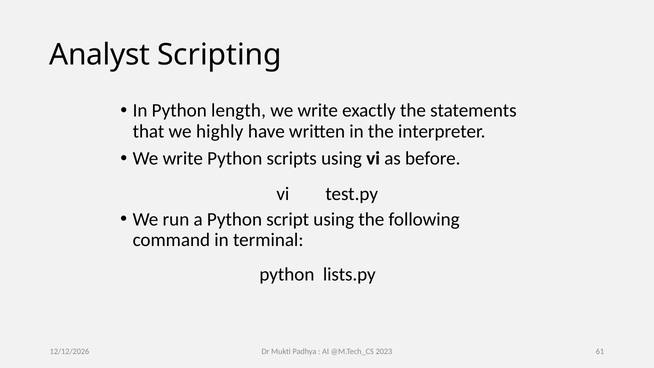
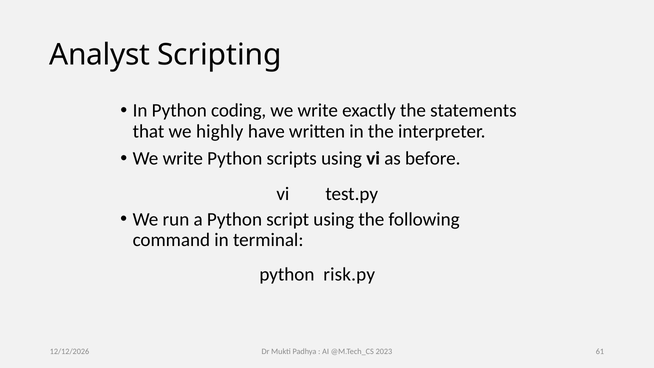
length: length -> coding
lists.py: lists.py -> risk.py
